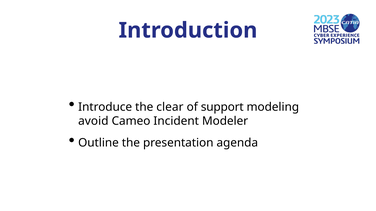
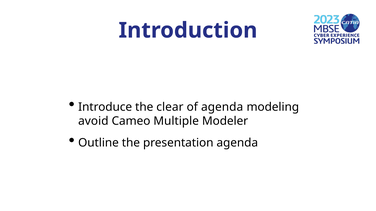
of support: support -> agenda
Incident: Incident -> Multiple
